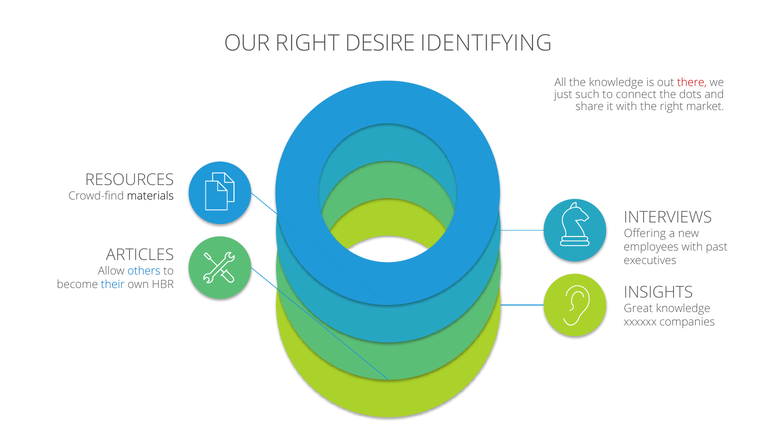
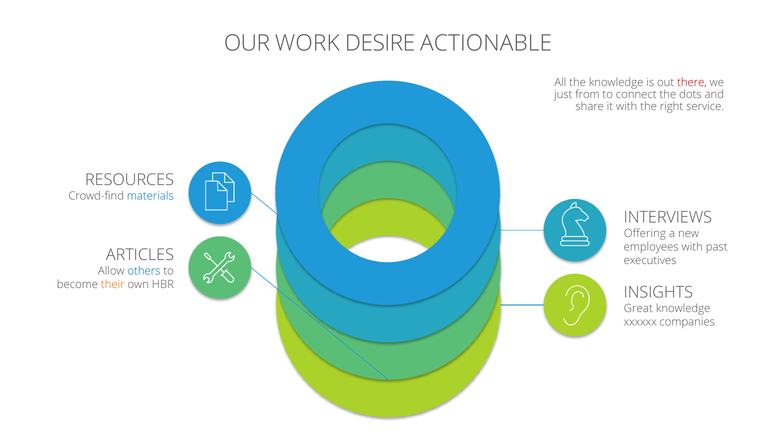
OUR RIGHT: RIGHT -> WORK
IDENTIFYING: IDENTIFYING -> ACTIONABLE
such: such -> from
market: market -> service
materials colour: black -> blue
their colour: blue -> orange
